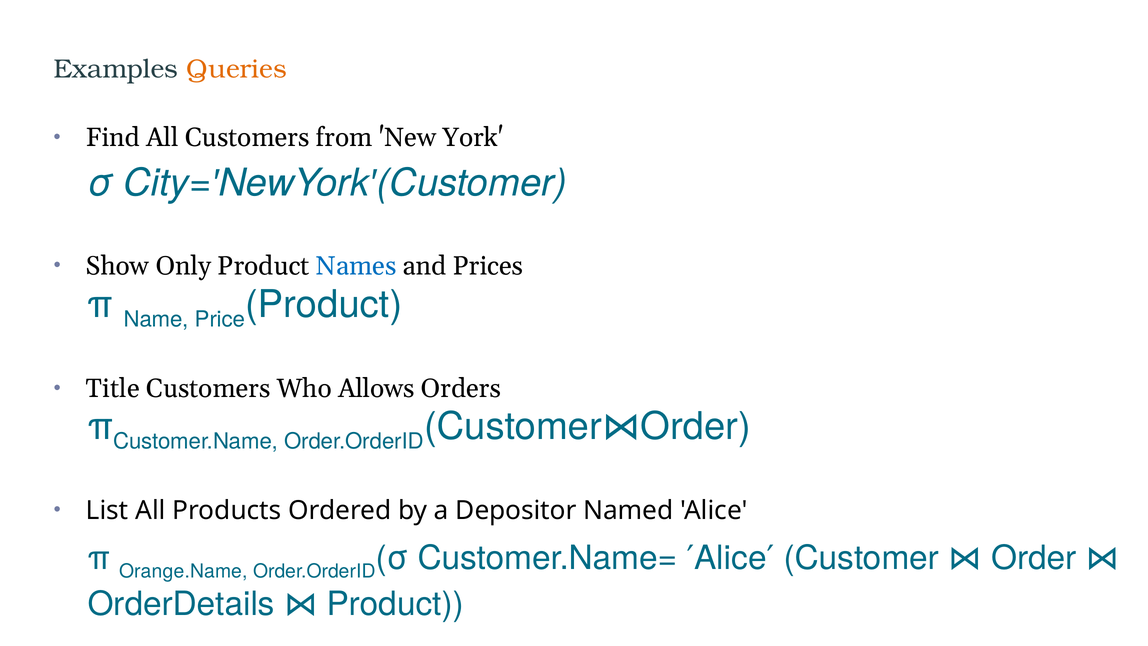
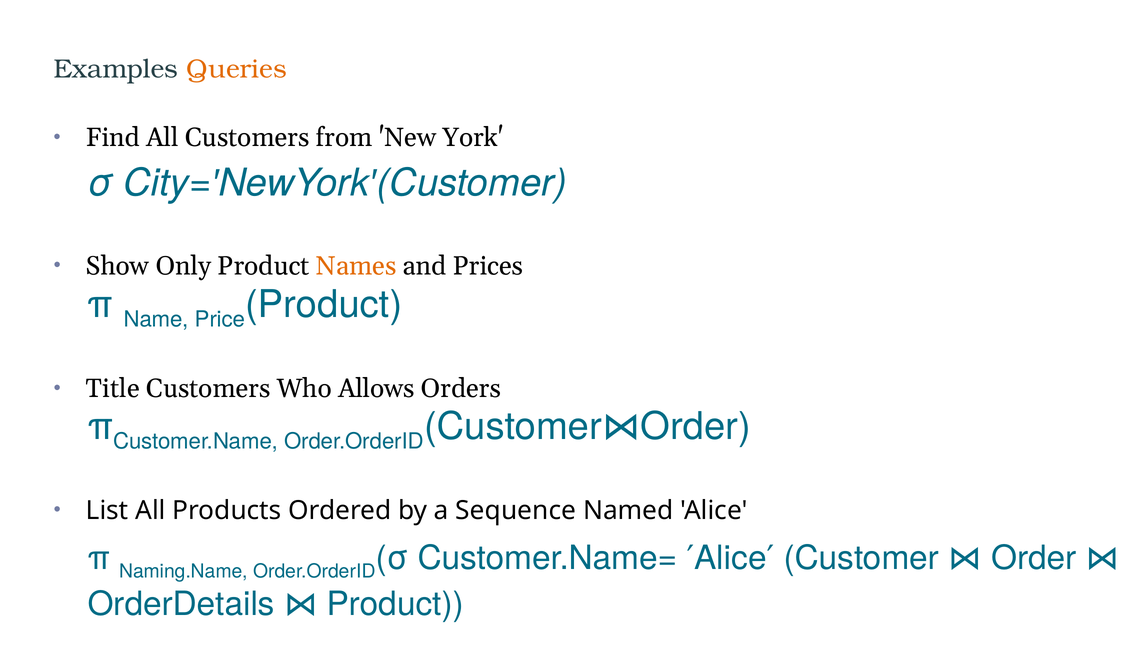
Names colour: blue -> orange
Depositor: Depositor -> Sequence
Orange.Name: Orange.Name -> Naming.Name
